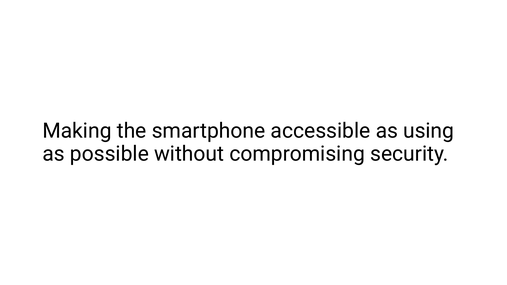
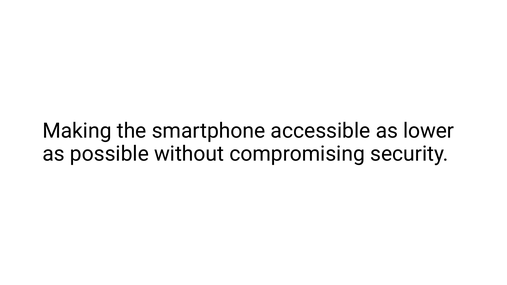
using: using -> lower
